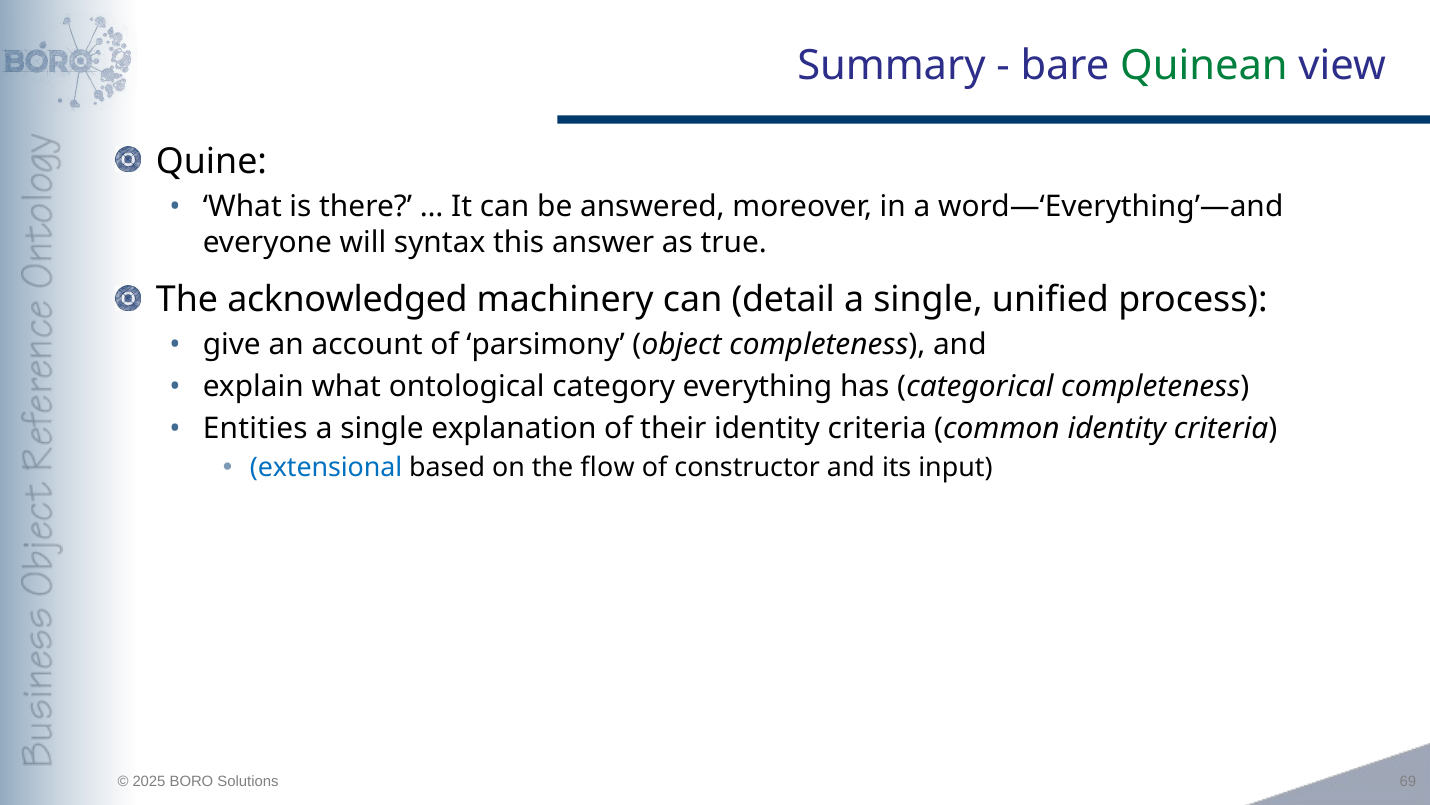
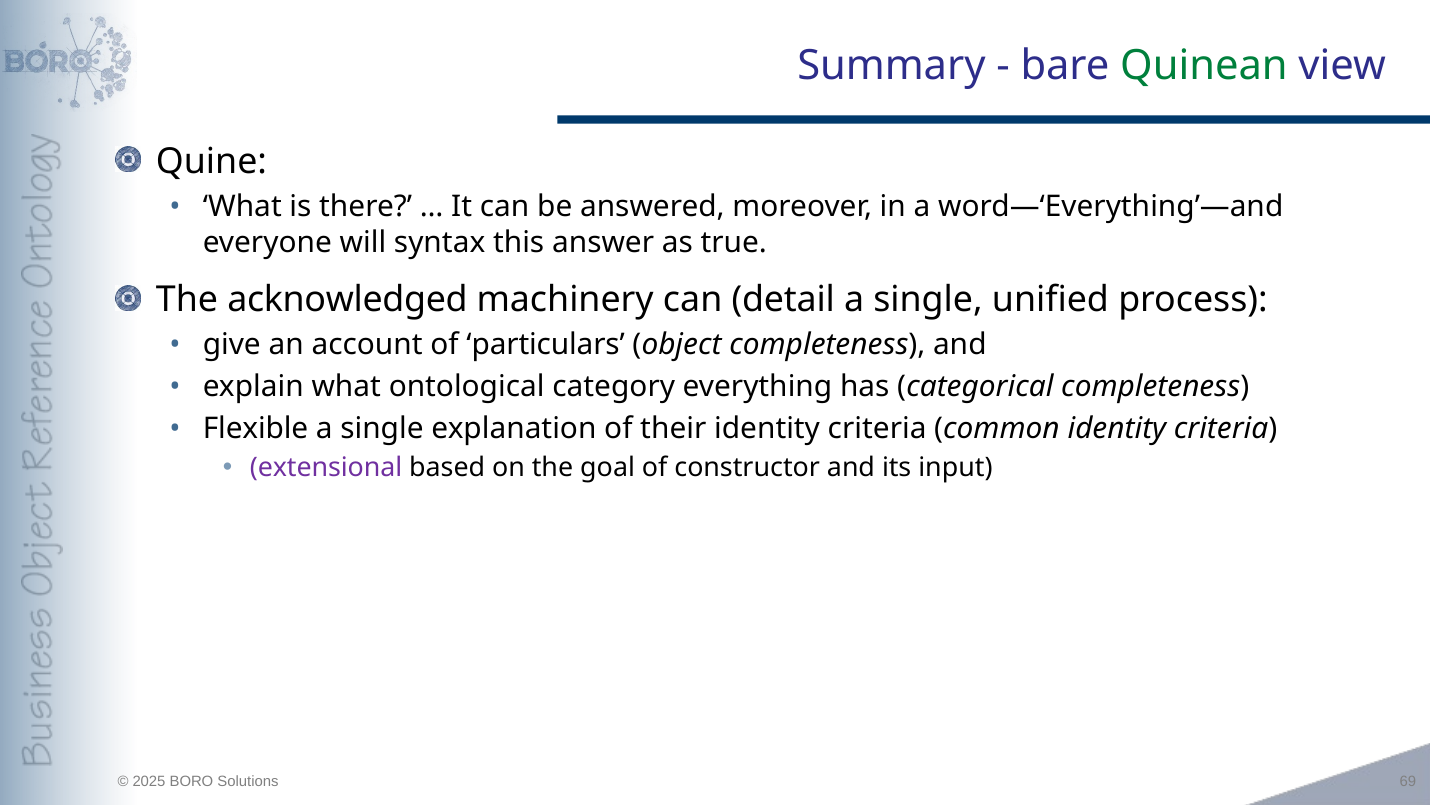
parsimony: parsimony -> particulars
Entities: Entities -> Flexible
extensional colour: blue -> purple
flow: flow -> goal
